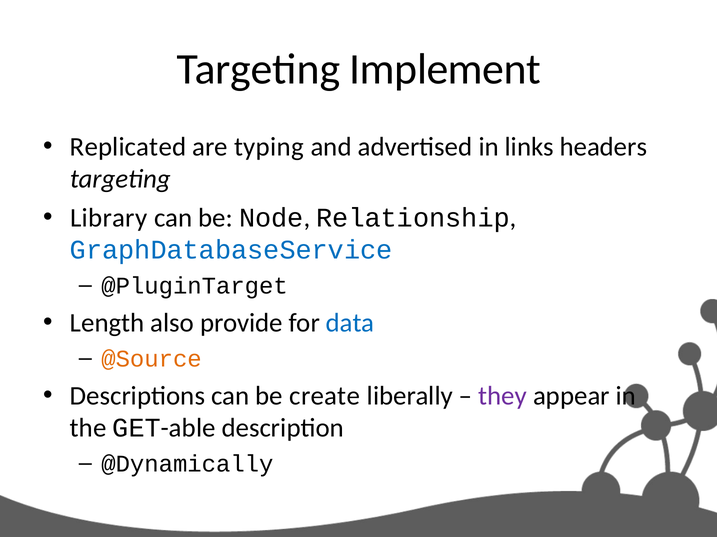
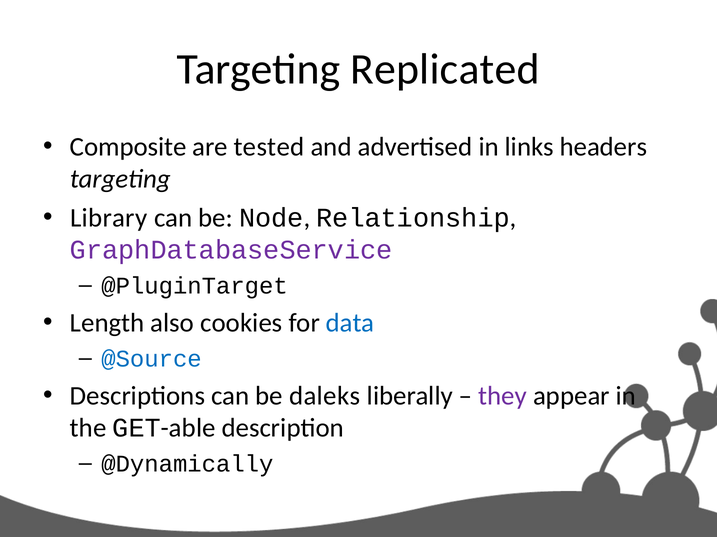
Implement: Implement -> Replicated
Replicated: Replicated -> Composite
typing: typing -> tested
GraphDatabaseService colour: blue -> purple
provide: provide -> cookies
@Source colour: orange -> blue
create: create -> daleks
